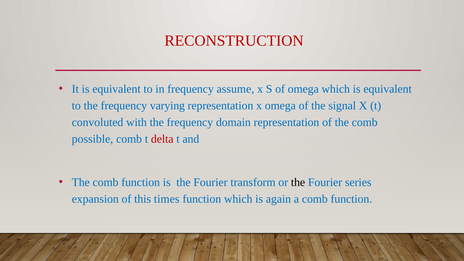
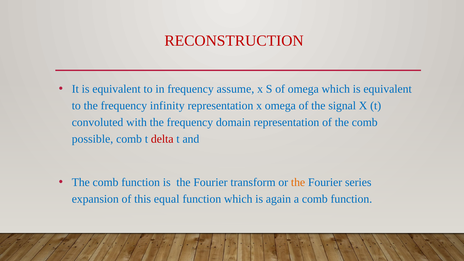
varying: varying -> infinity
the at (298, 182) colour: black -> orange
times: times -> equal
